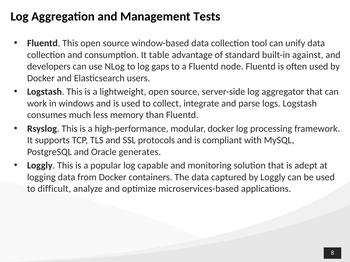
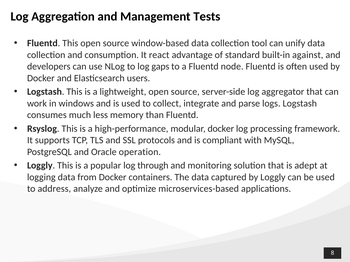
table: table -> react
generates: generates -> operation
capable: capable -> through
difficult: difficult -> address
